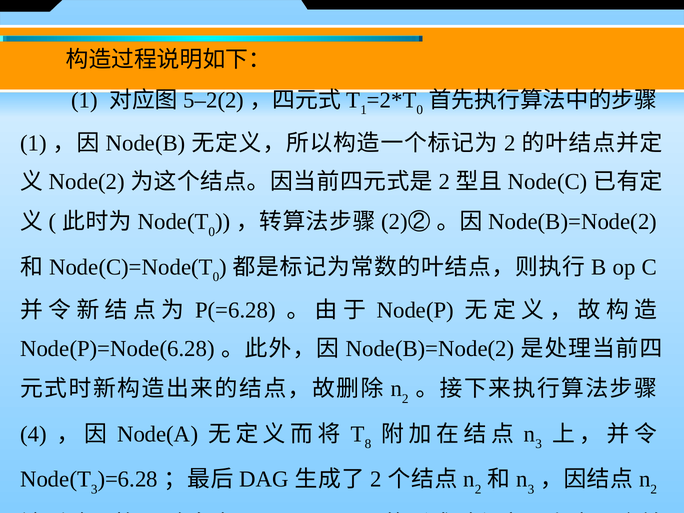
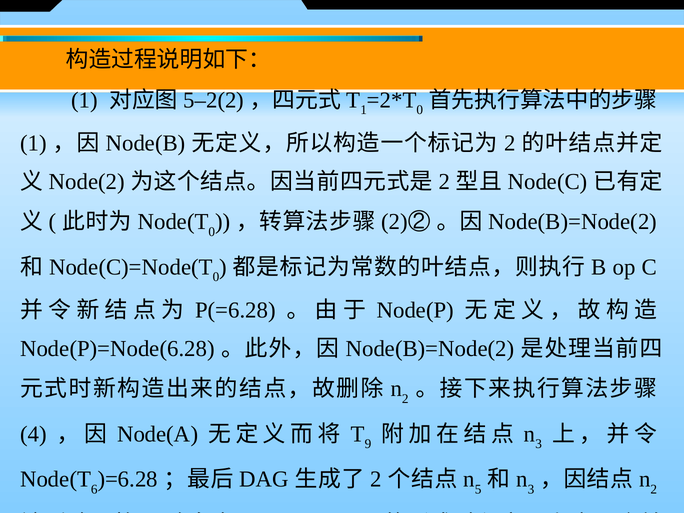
8: 8 -> 9
3 at (94, 489): 3 -> 6
2 at (478, 489): 2 -> 5
